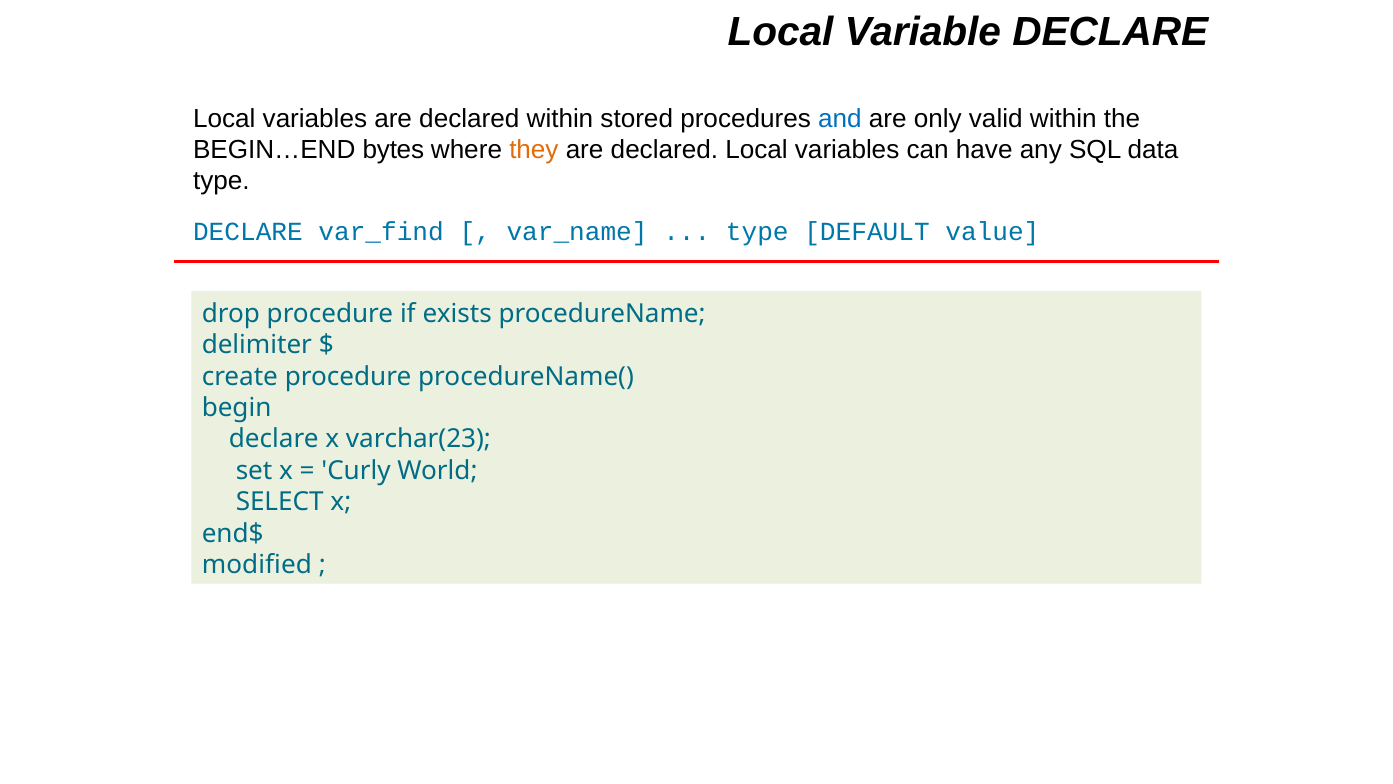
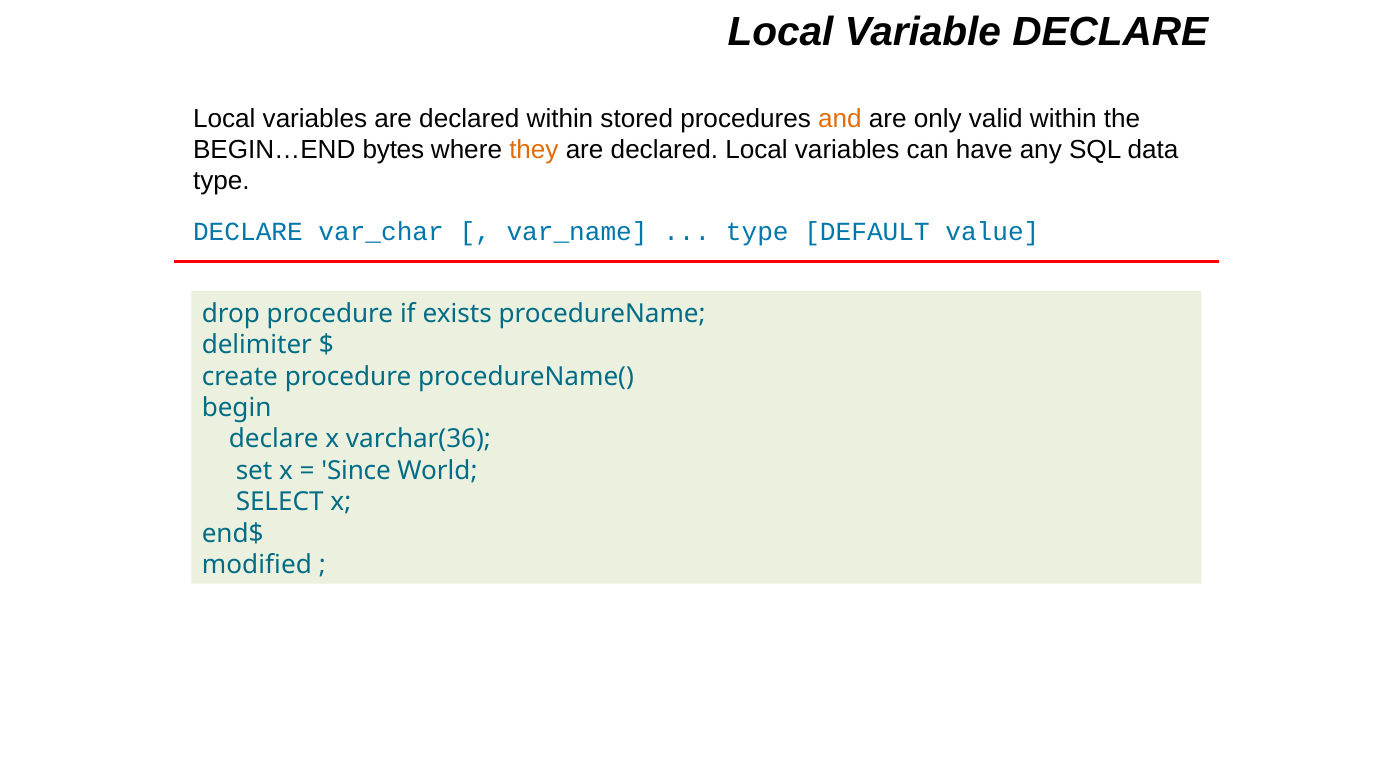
and colour: blue -> orange
var_find: var_find -> var_char
varchar(23: varchar(23 -> varchar(36
Curly: Curly -> Since
